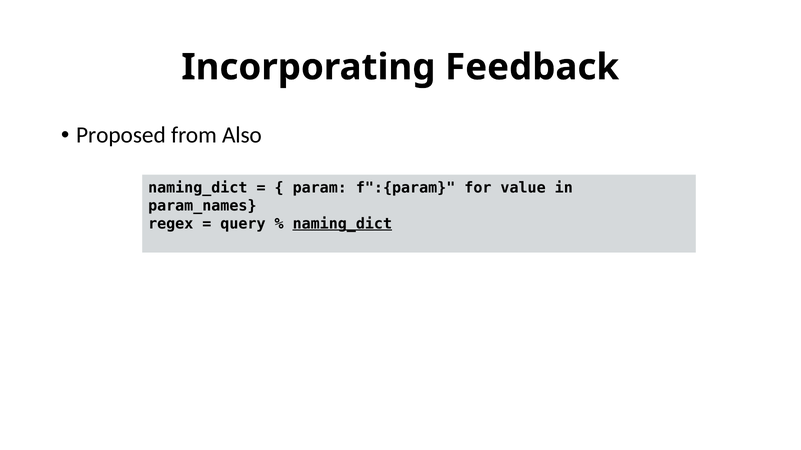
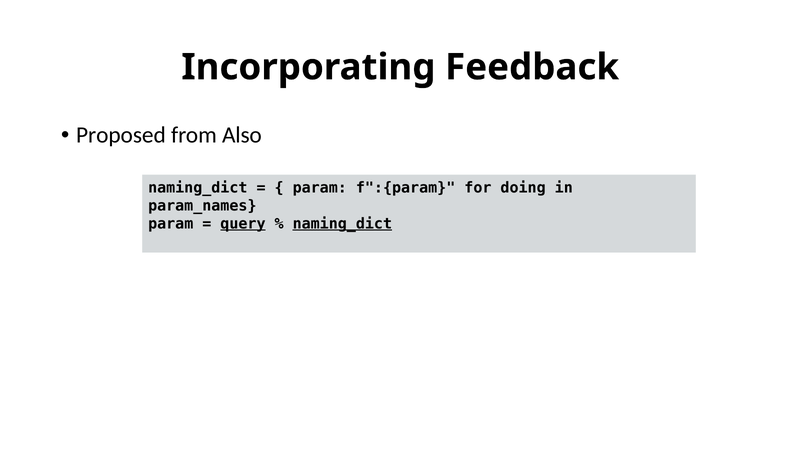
value: value -> doing
regex at (171, 224): regex -> param
query underline: none -> present
